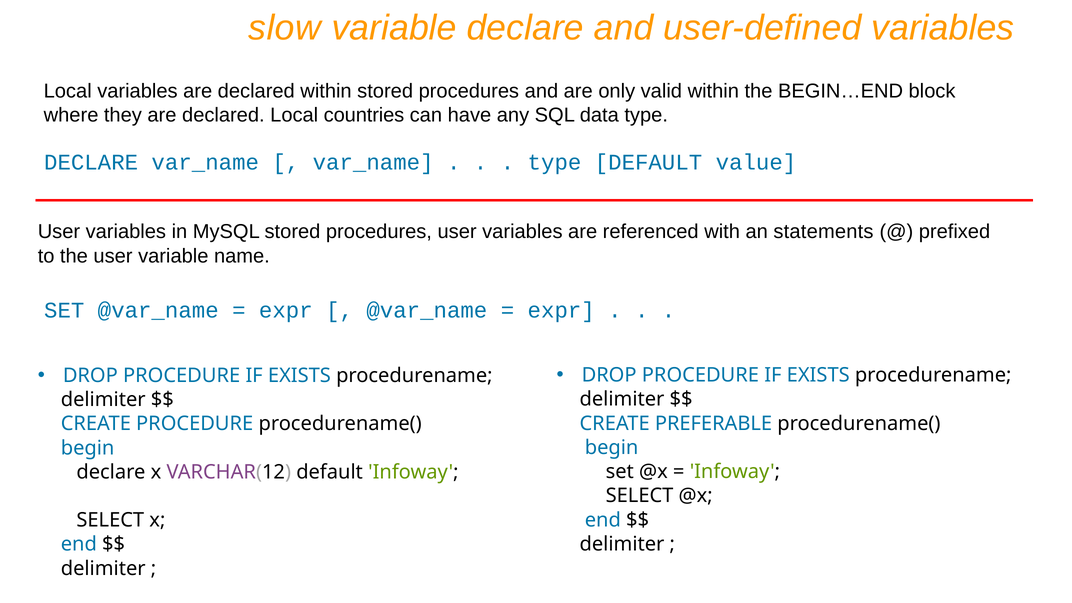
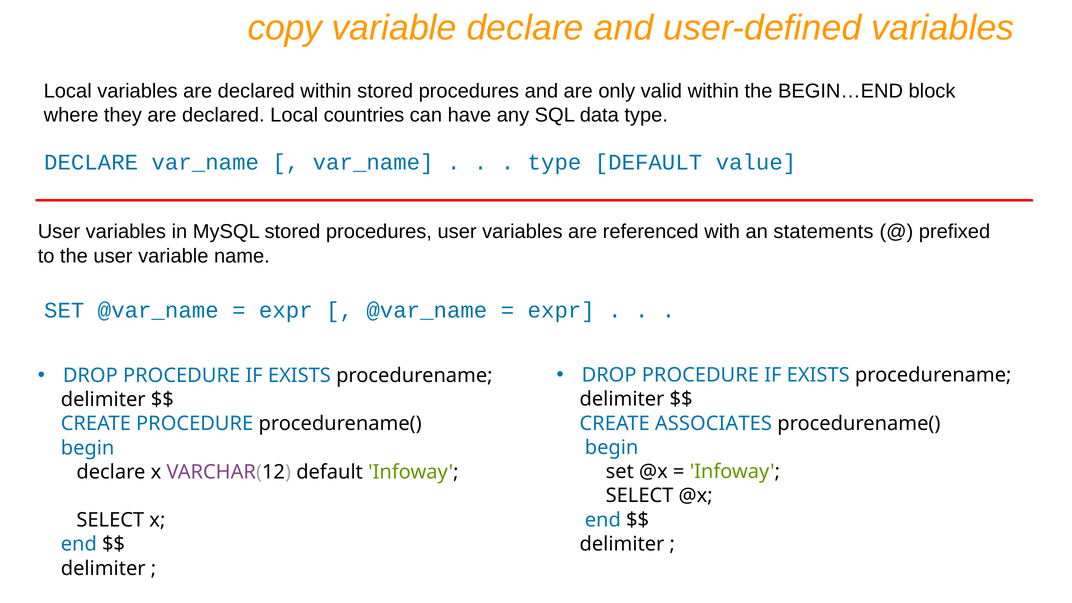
slow: slow -> copy
PREFERABLE: PREFERABLE -> ASSOCIATES
